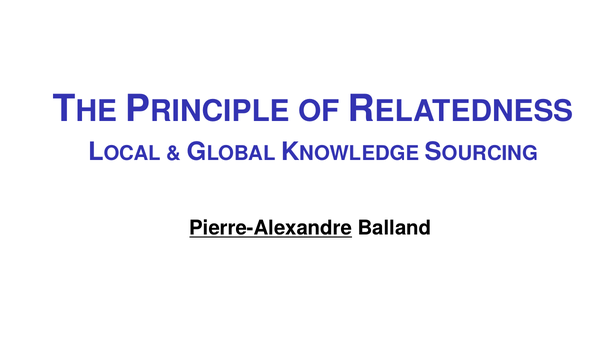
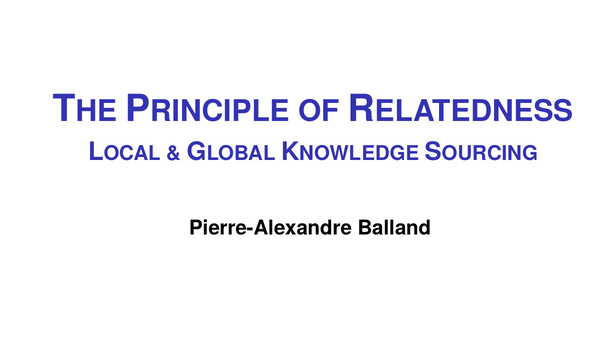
Pierre-Alexandre underline: present -> none
